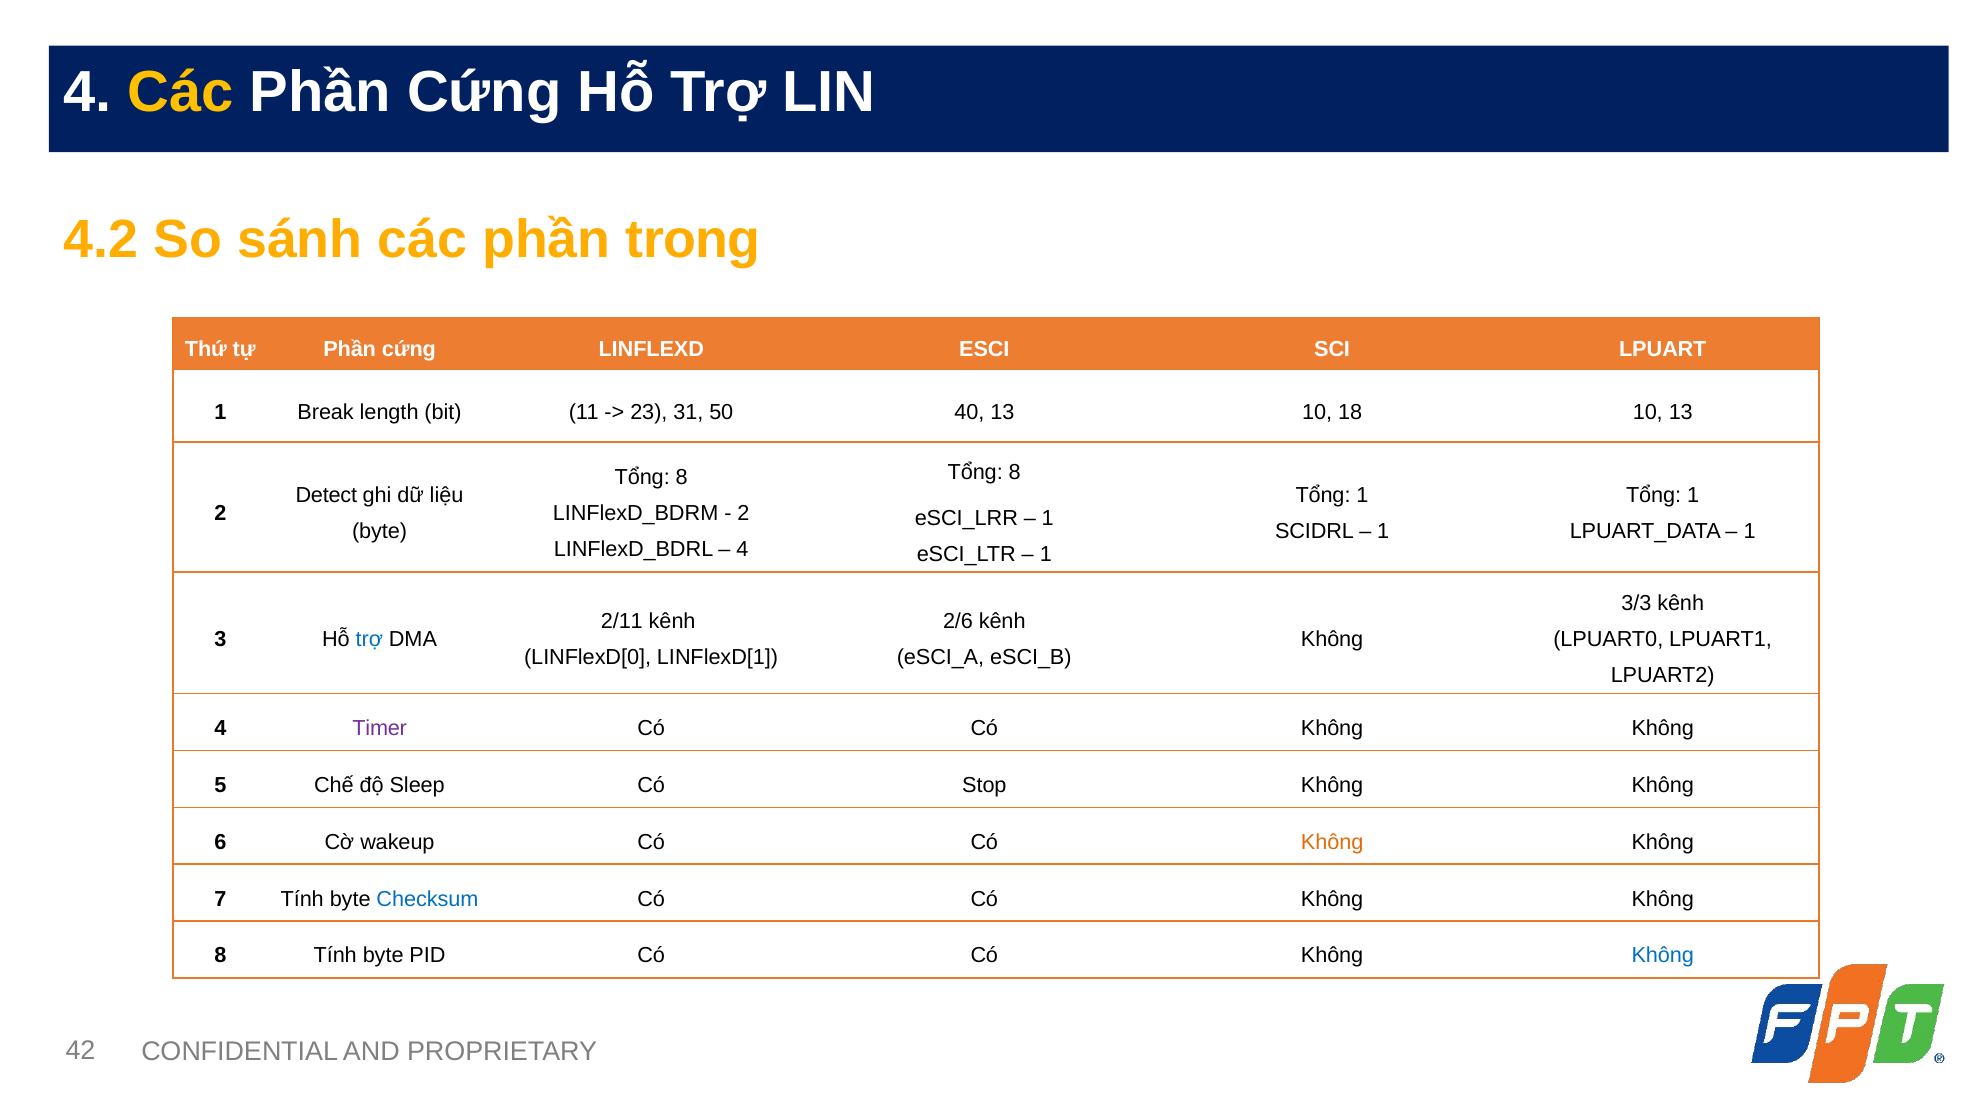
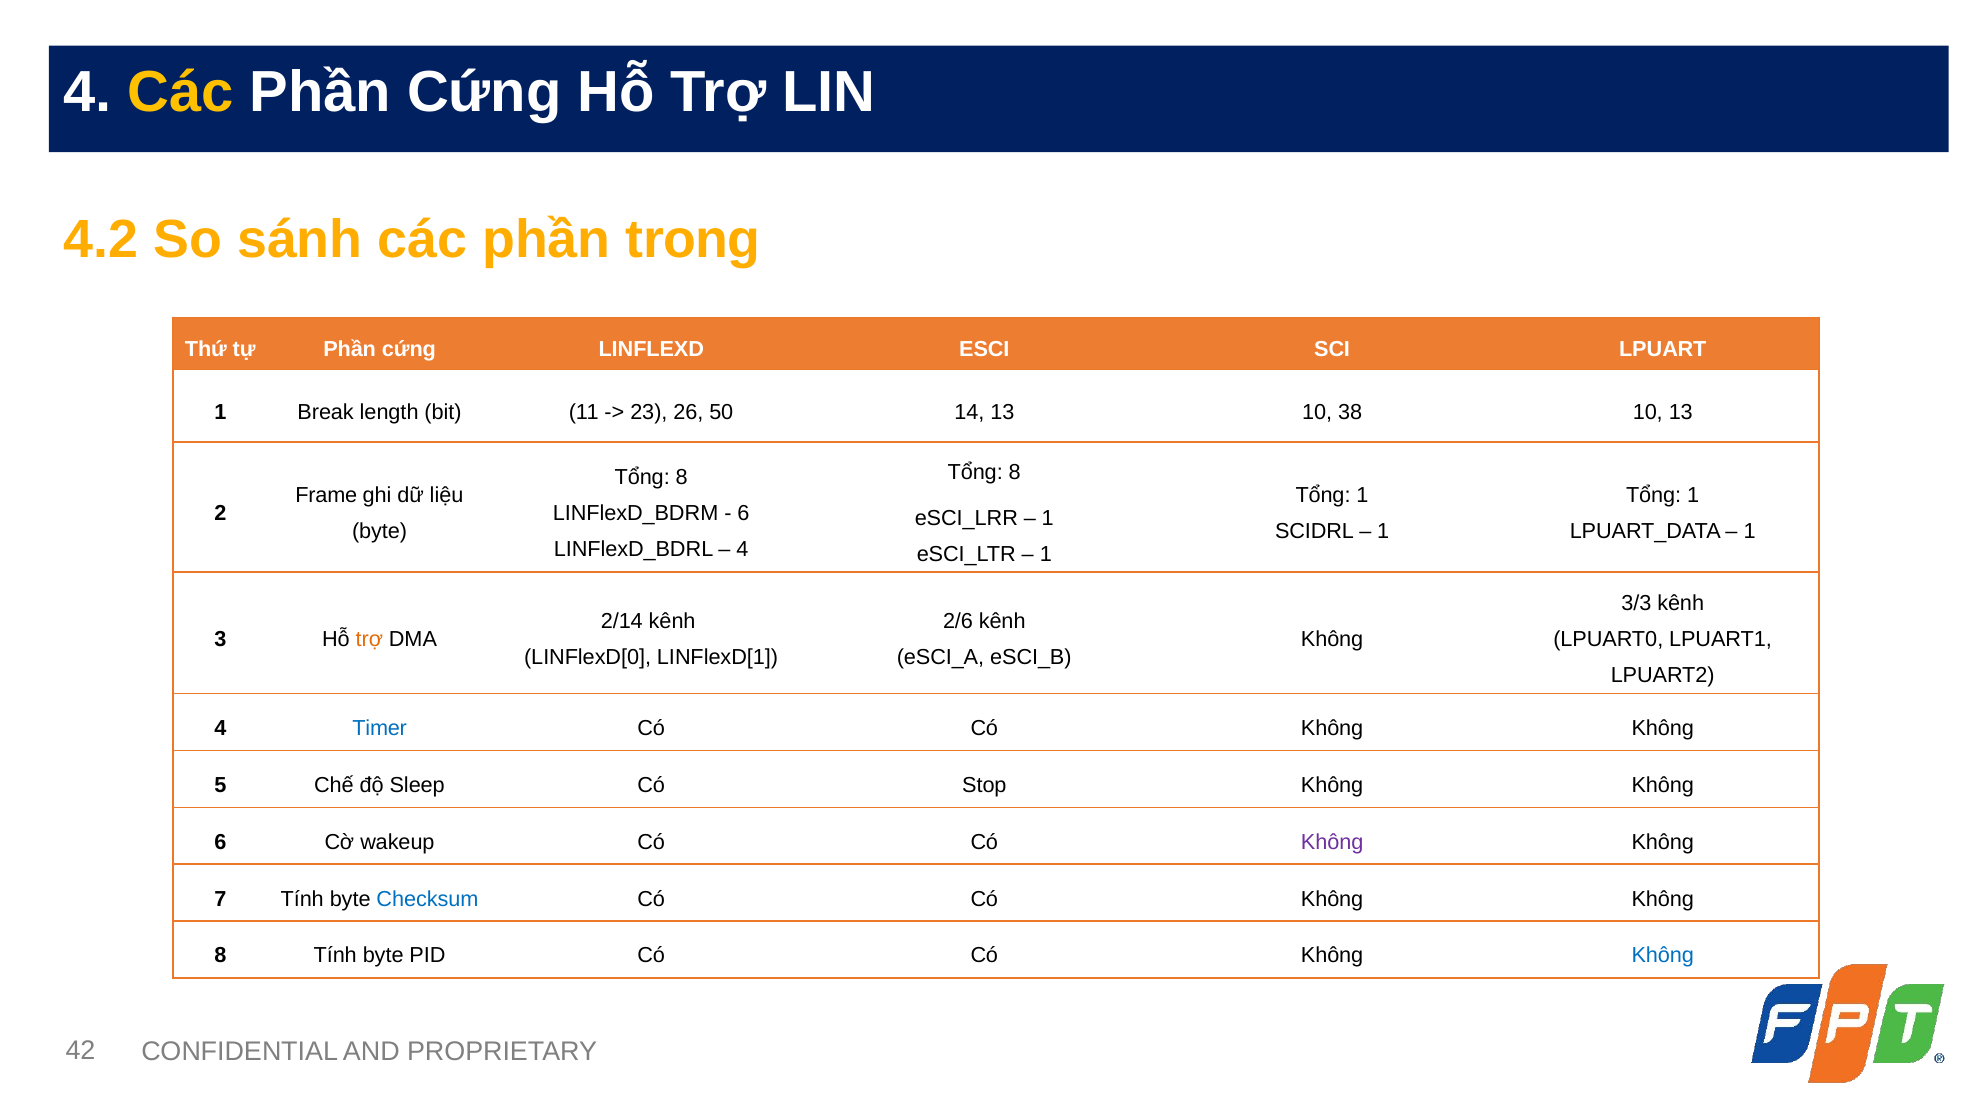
31: 31 -> 26
40: 40 -> 14
18: 18 -> 38
Detect: Detect -> Frame
2 at (743, 514): 2 -> 6
2/11: 2/11 -> 2/14
trợ at (369, 639) colour: blue -> orange
Timer colour: purple -> blue
Không at (1332, 842) colour: orange -> purple
